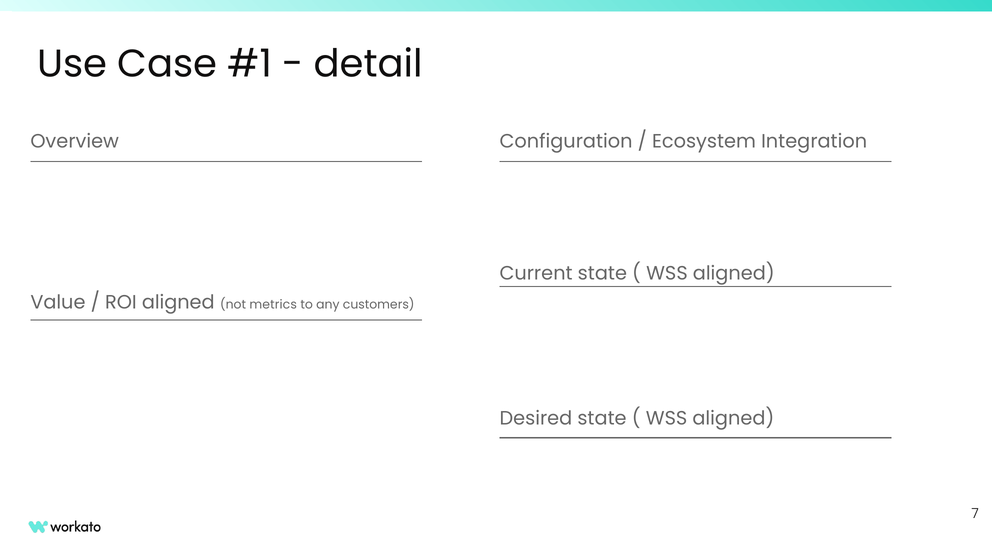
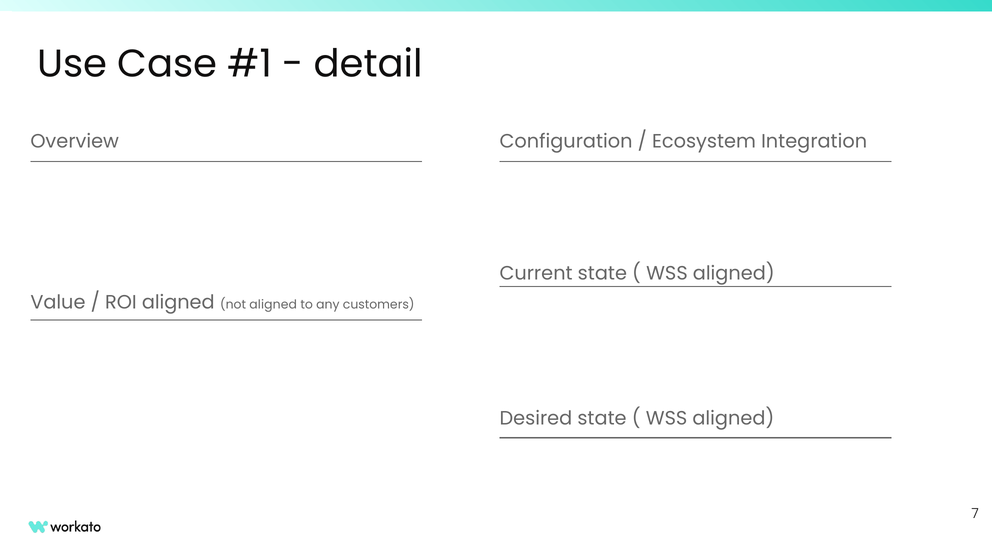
not metrics: metrics -> aligned
